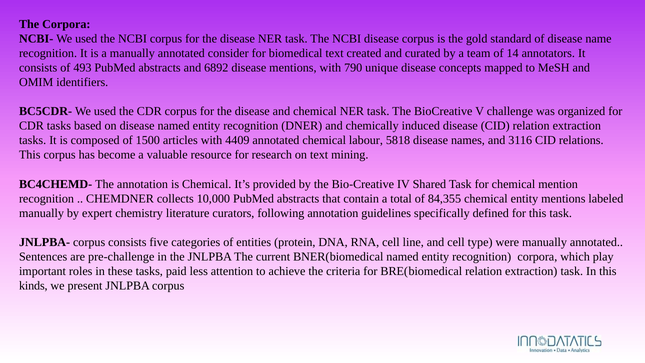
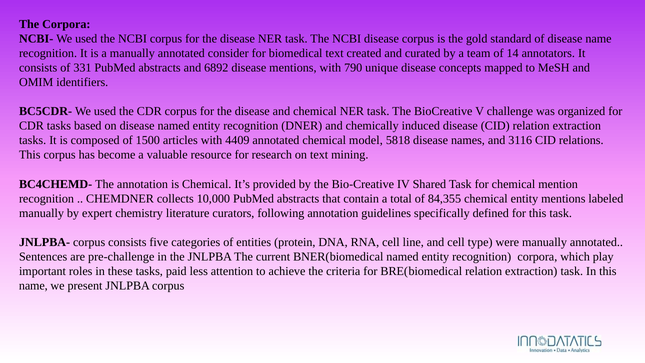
493: 493 -> 331
labour: labour -> model
kinds at (33, 286): kinds -> name
